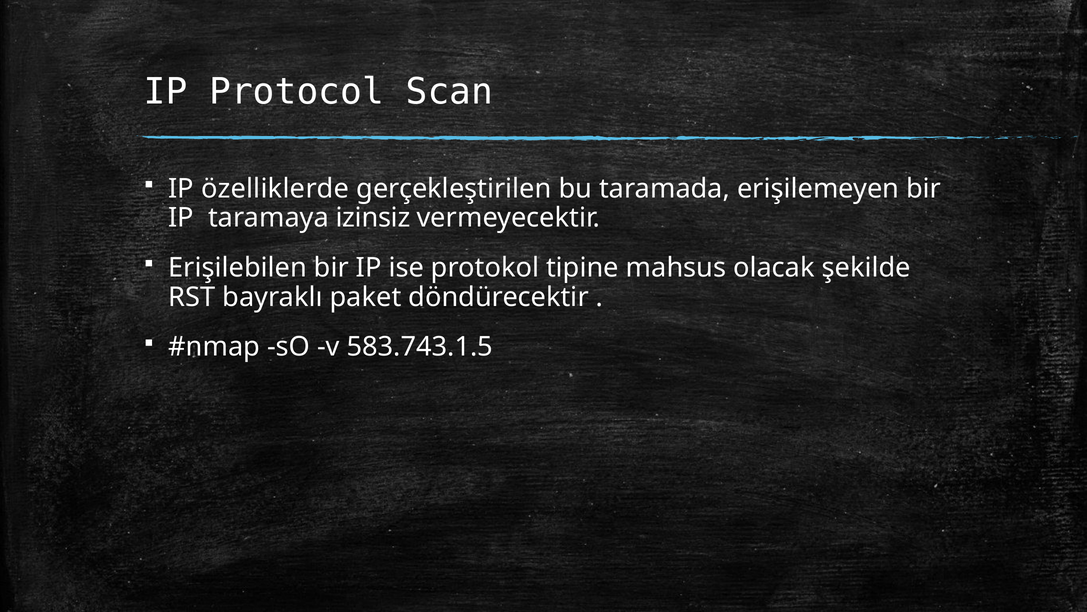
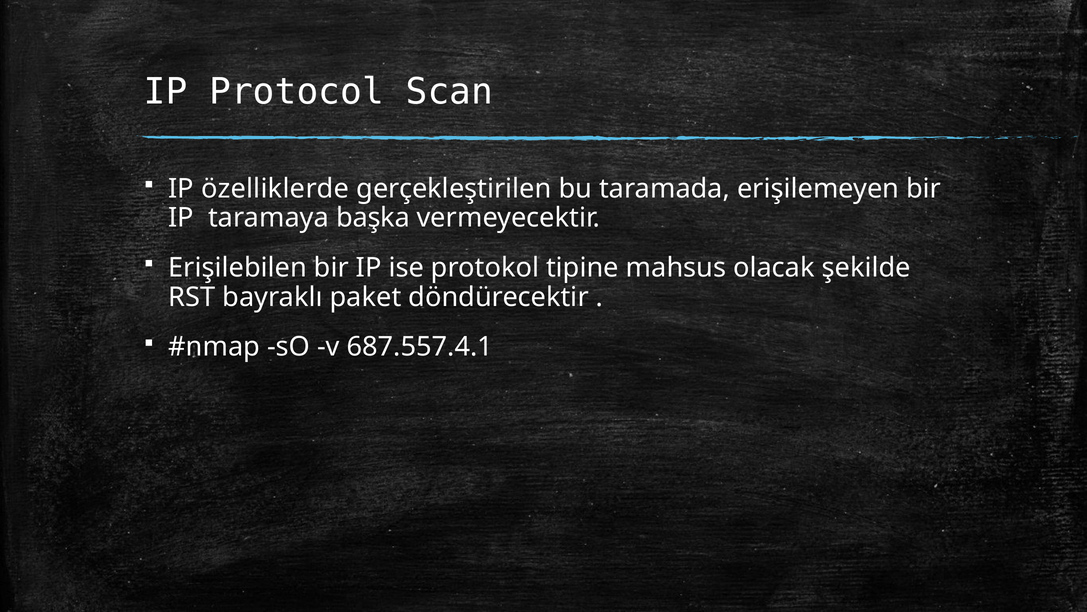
izinsiz: izinsiz -> başka
583.743.1.5: 583.743.1.5 -> 687.557.4.1
